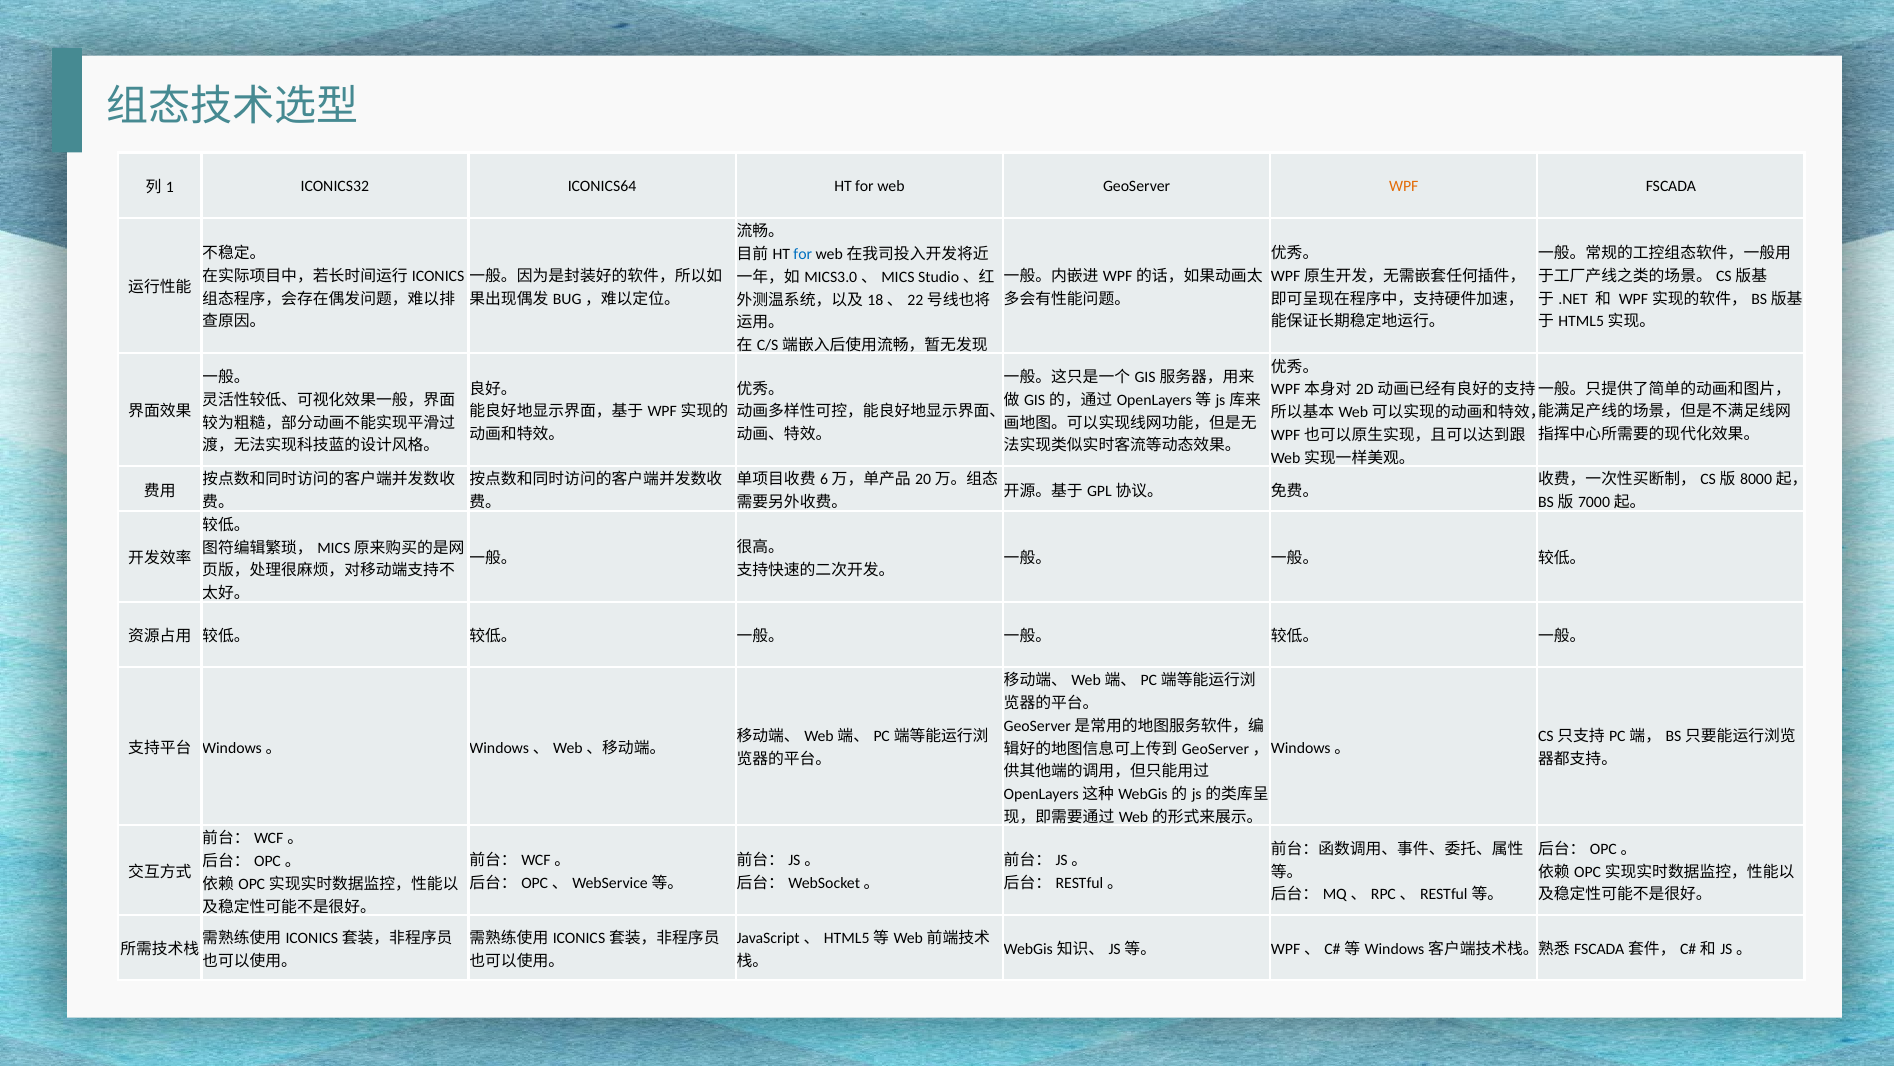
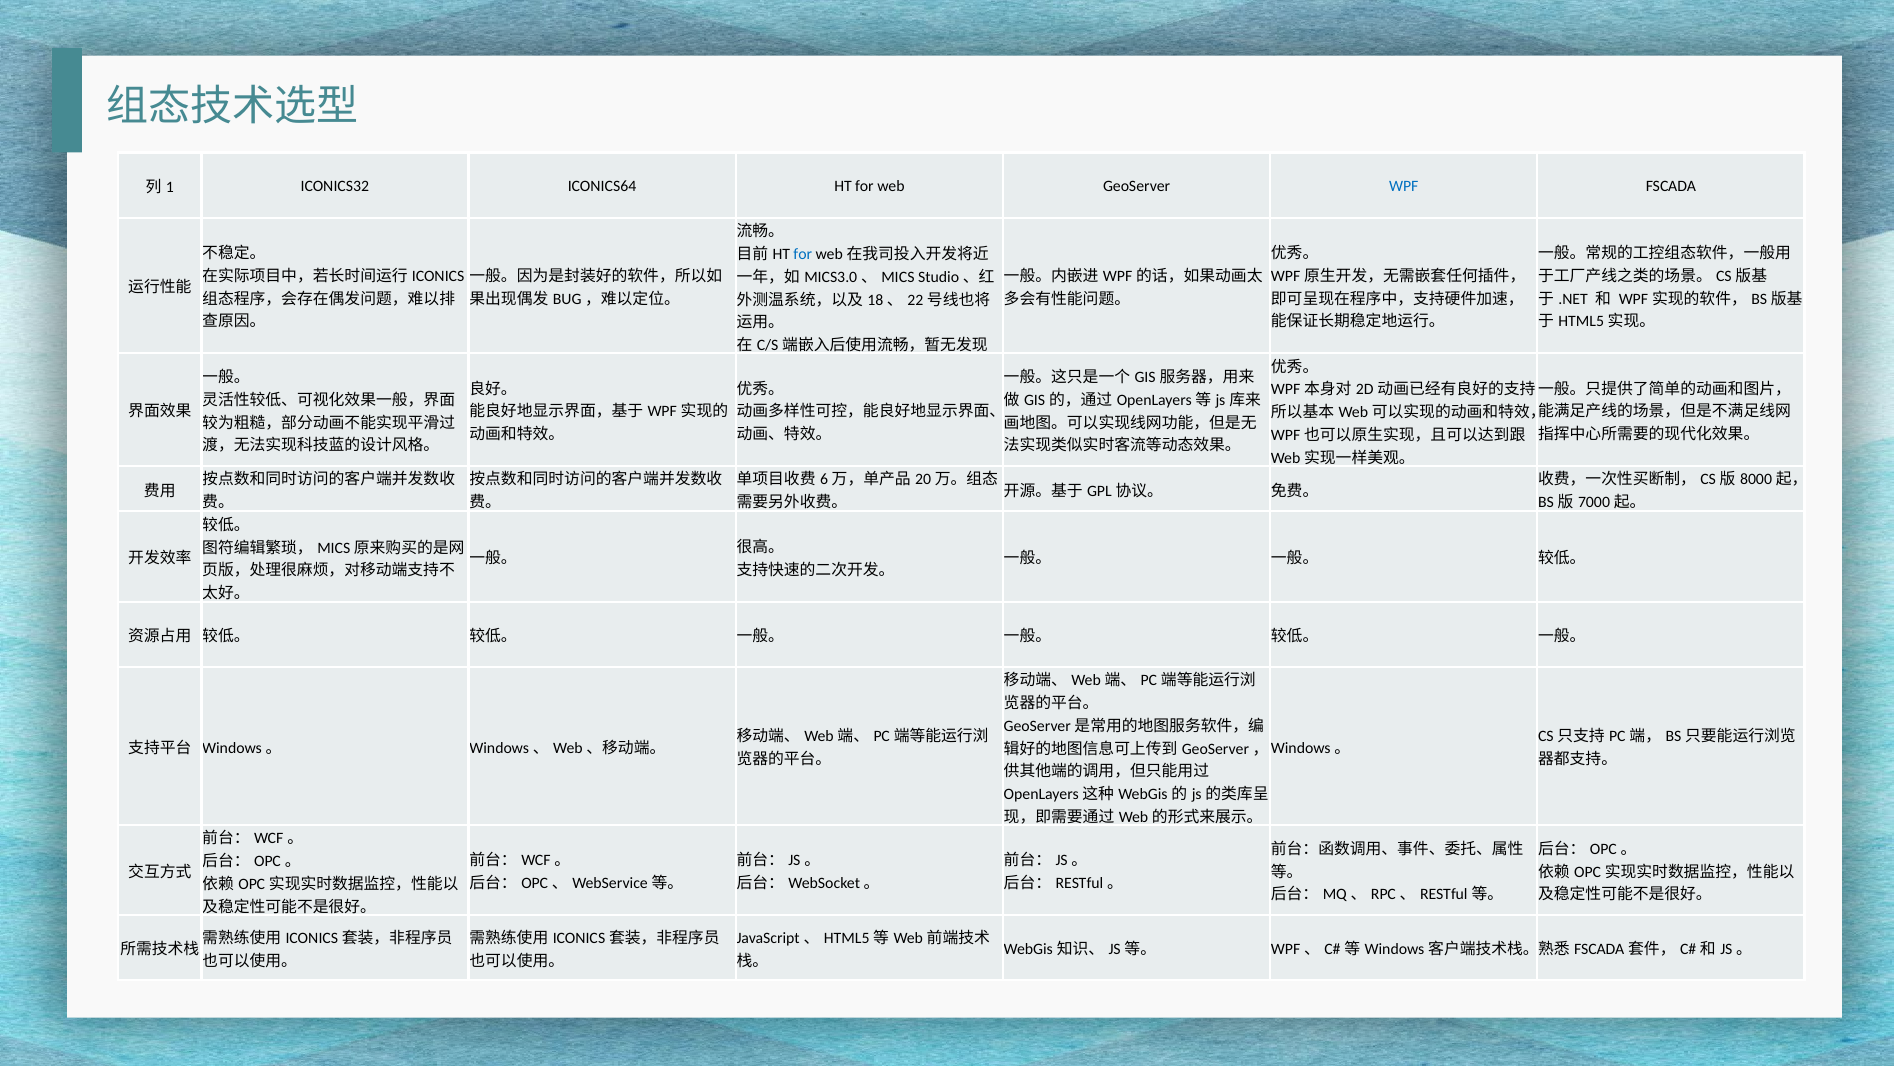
WPF colour: orange -> blue
